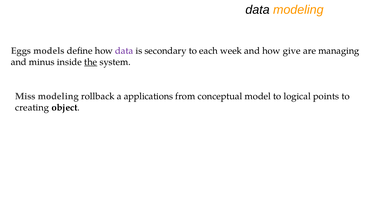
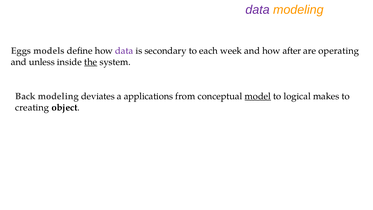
data at (258, 10) colour: black -> purple
give: give -> after
managing: managing -> operating
minus: minus -> unless
Miss: Miss -> Back
rollback: rollback -> deviates
model underline: none -> present
points: points -> makes
